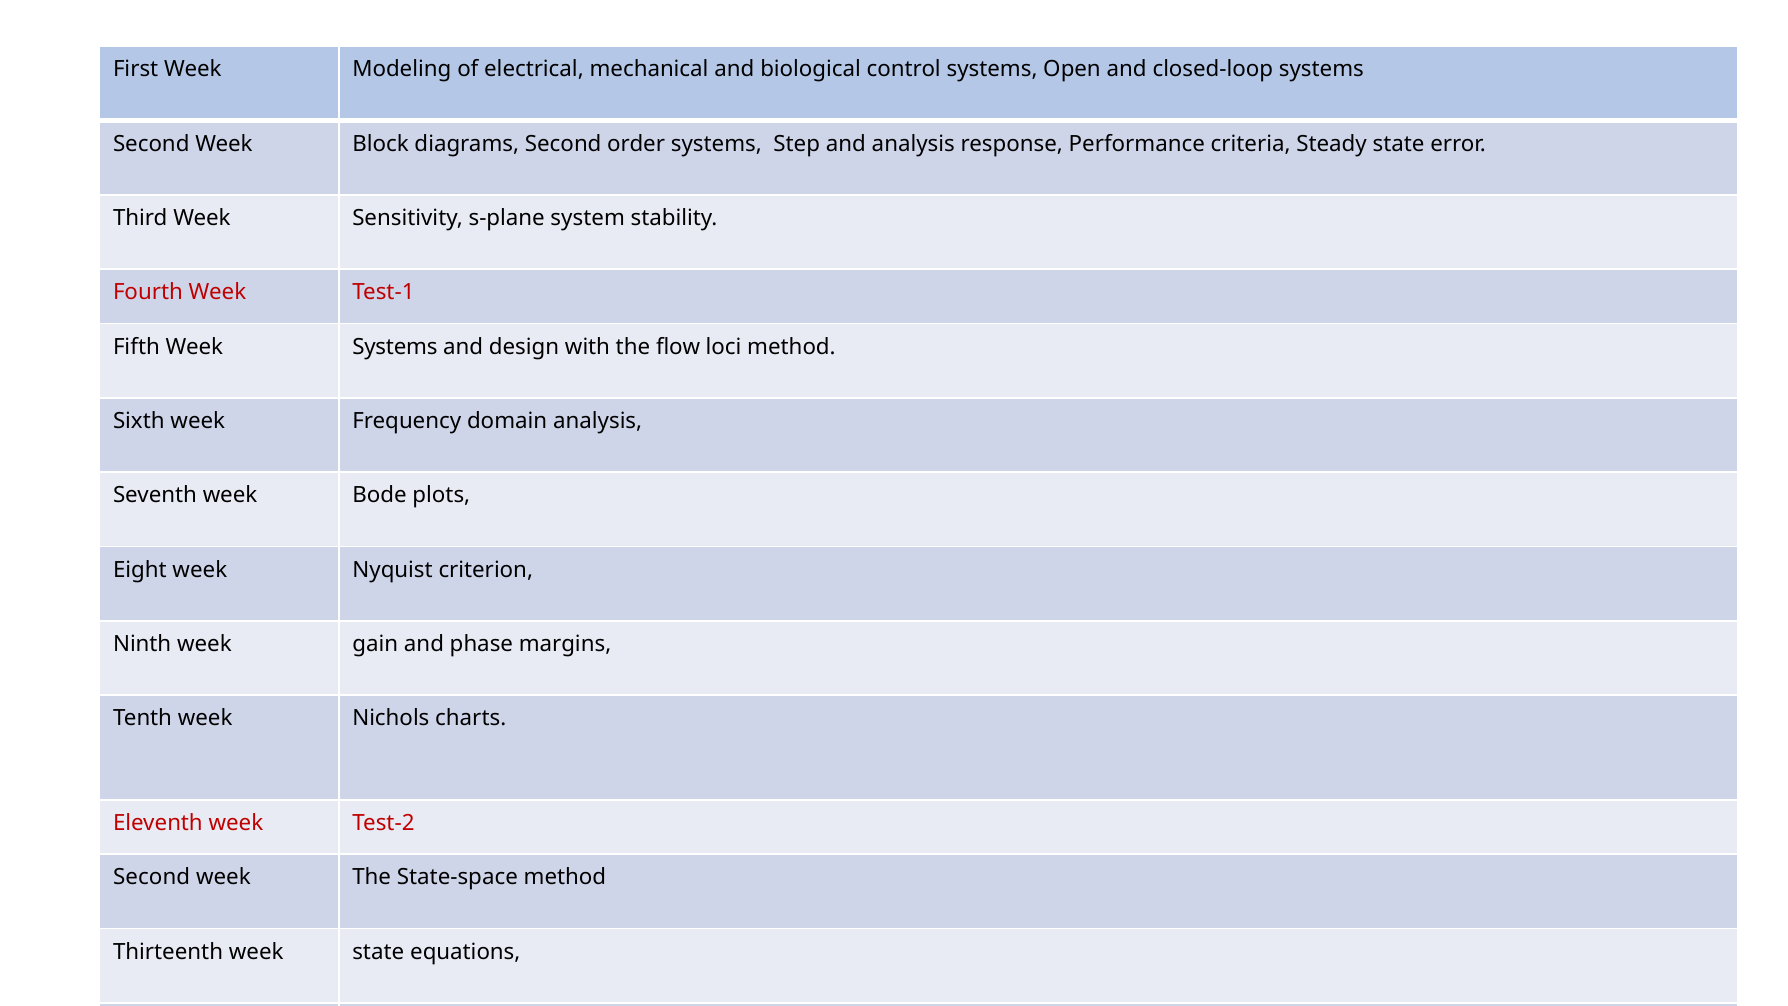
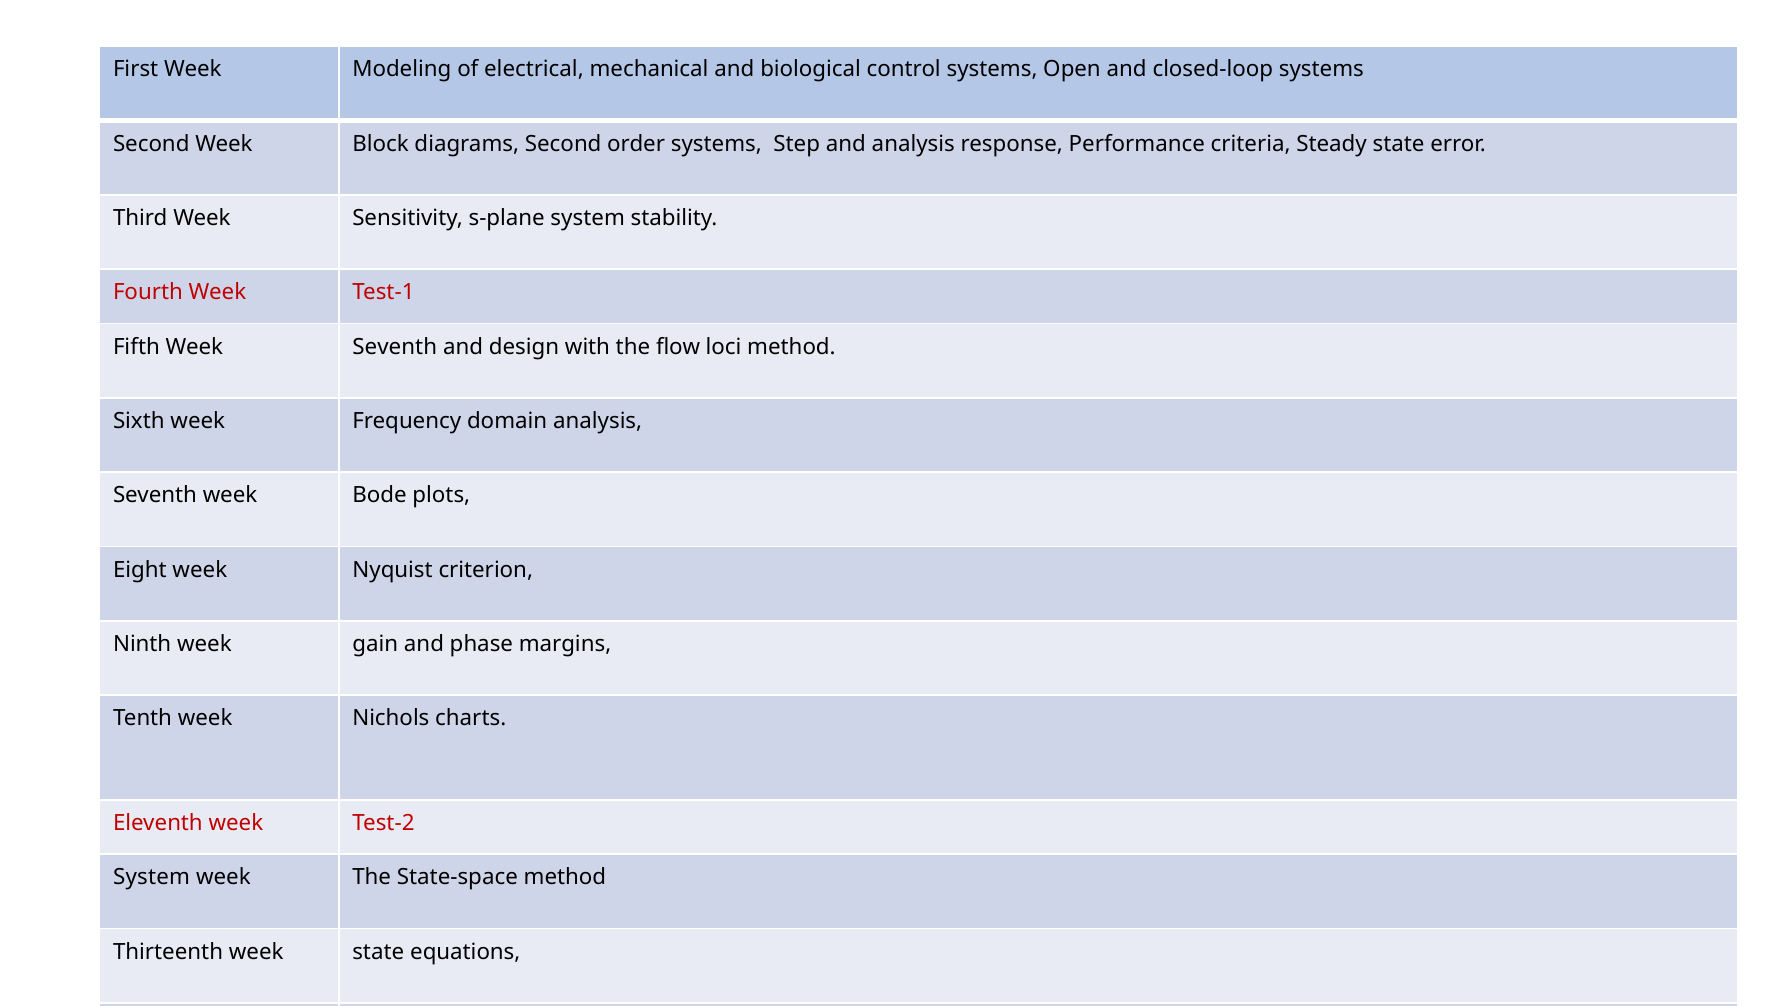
Week Systems: Systems -> Seventh
Second at (152, 877): Second -> System
